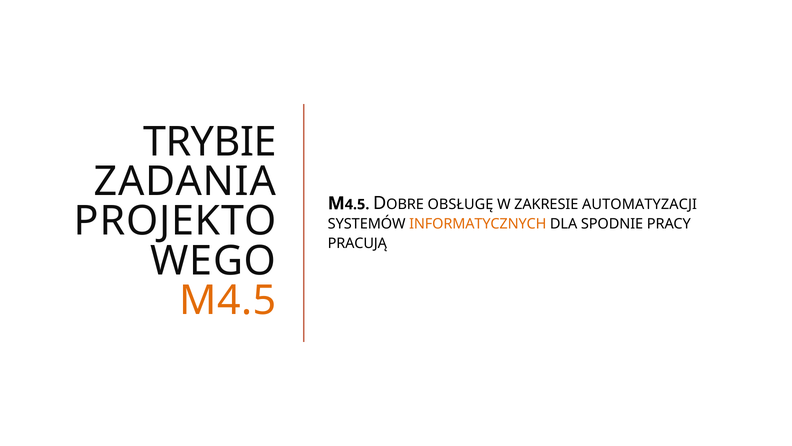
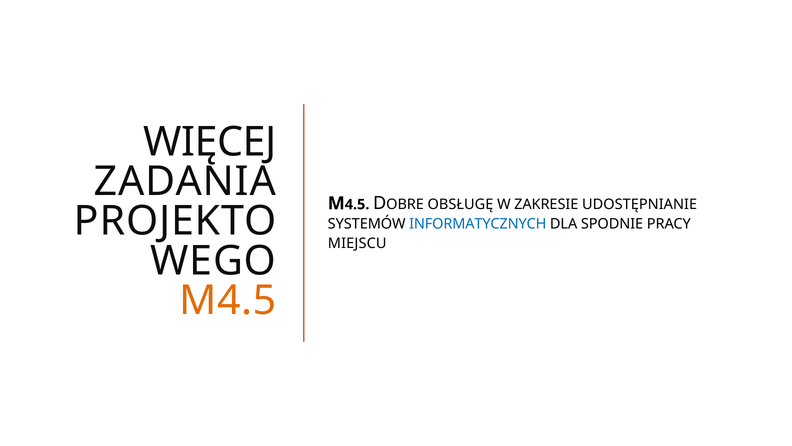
TRYBIE: TRYBIE -> WIĘCEJ
AUTOMATYZACJI: AUTOMATYZACJI -> UDOSTĘPNIANIE
INFORMATYCZNYCH colour: orange -> blue
PRACUJĄ: PRACUJĄ -> MIEJSCU
